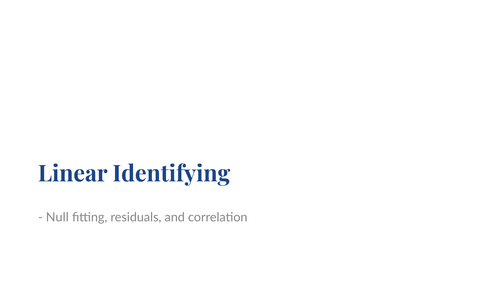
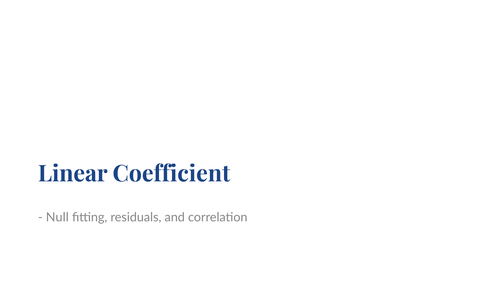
Identifying: Identifying -> Coefficient
